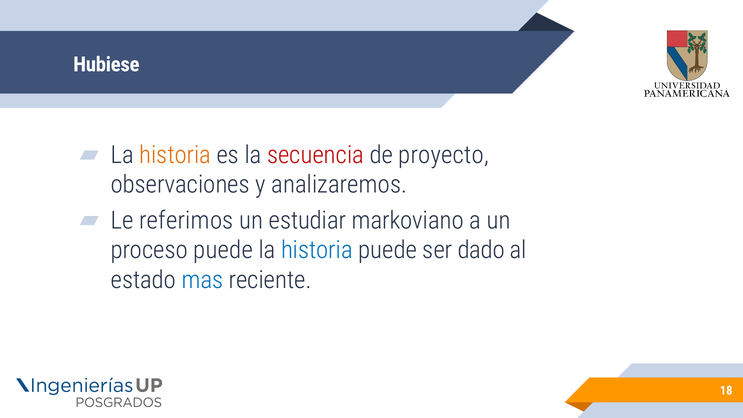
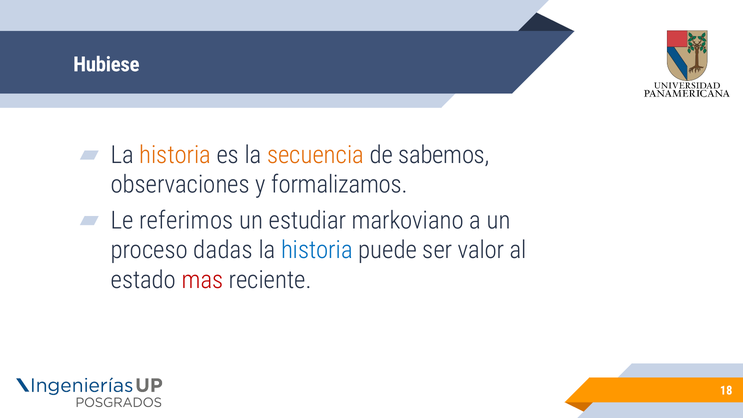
secuencia colour: red -> orange
proyecto: proyecto -> sabemos
analizaremos: analizaremos -> formalizamos
proceso puede: puede -> dadas
dado: dado -> valor
mas colour: blue -> red
